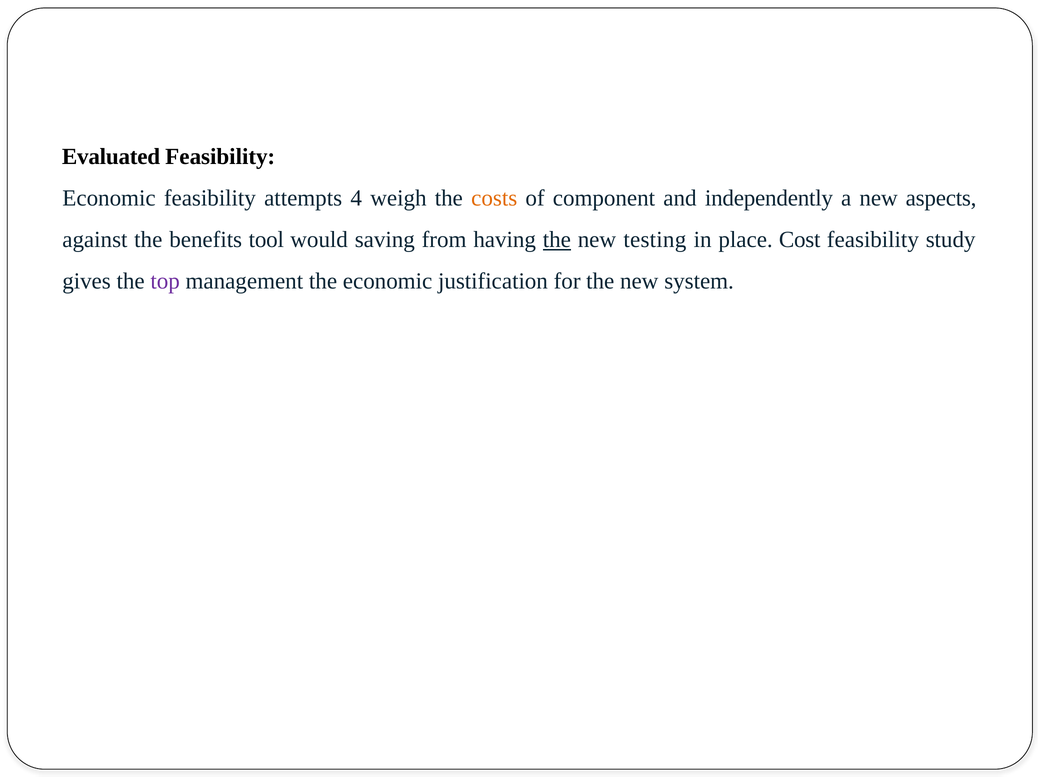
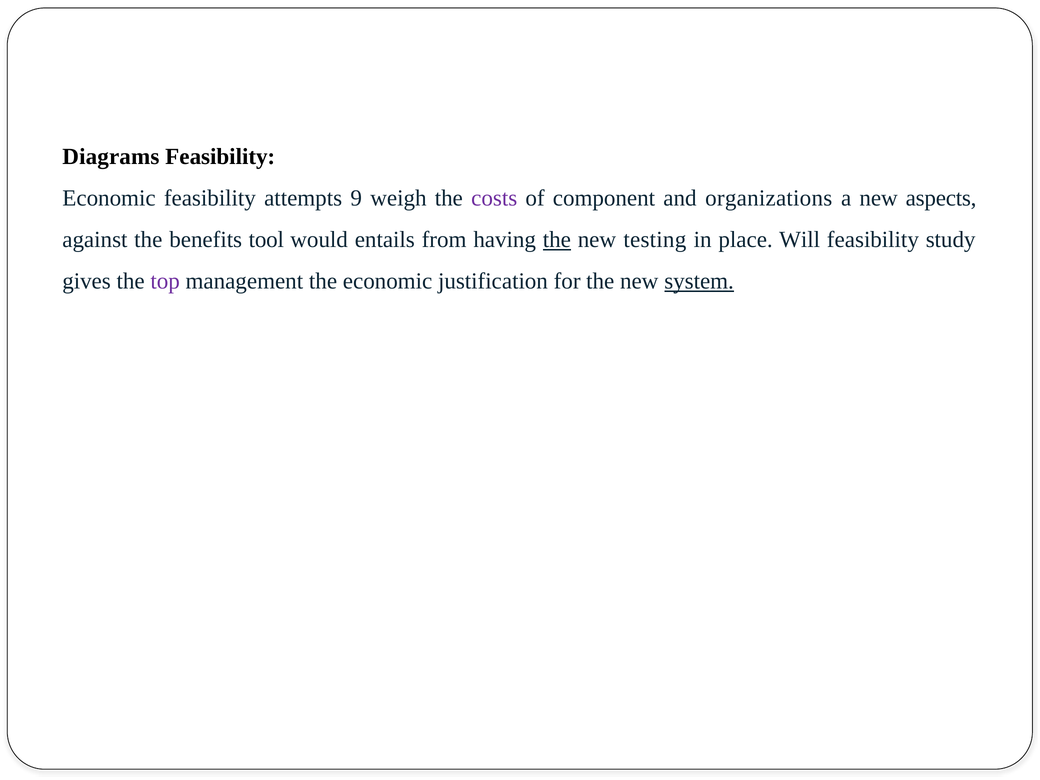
Evaluated: Evaluated -> Diagrams
4: 4 -> 9
costs colour: orange -> purple
independently: independently -> organizations
saving: saving -> entails
Cost: Cost -> Will
system underline: none -> present
